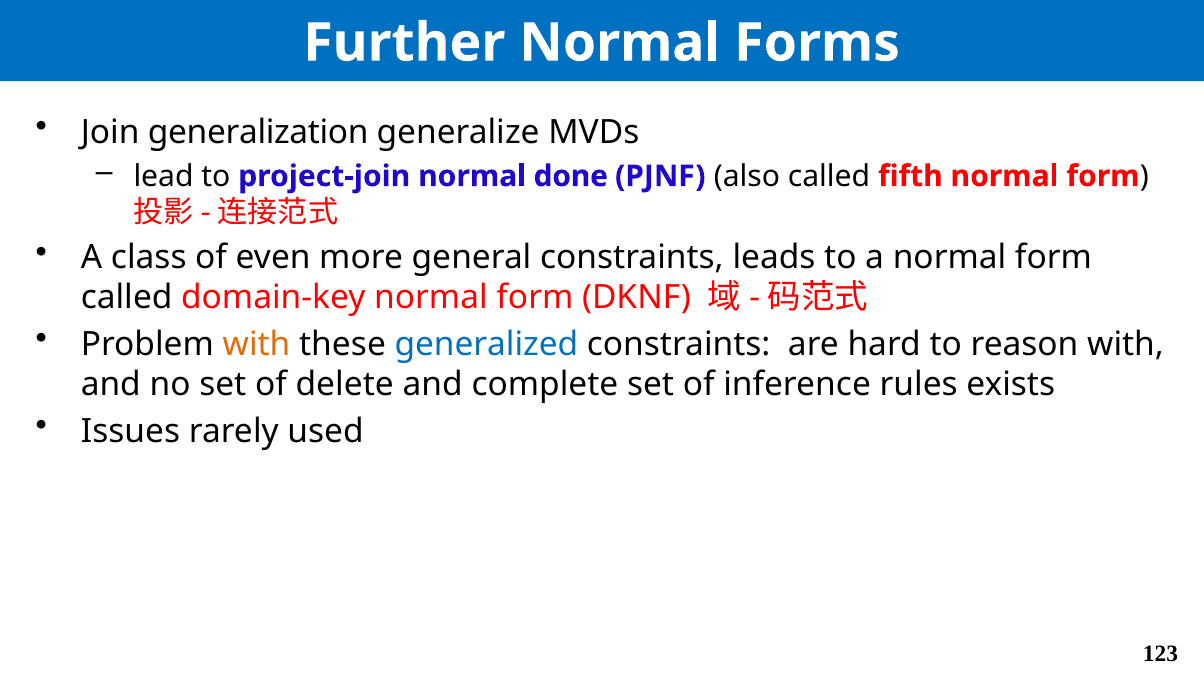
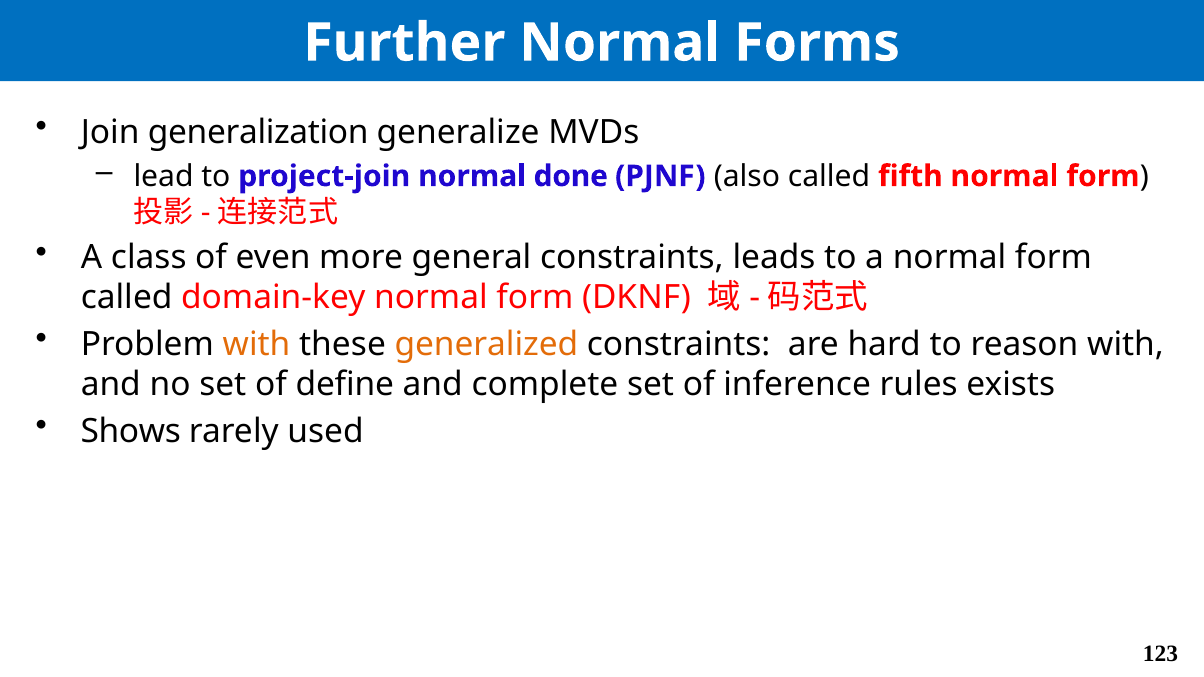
generalized colour: blue -> orange
delete: delete -> define
Issues: Issues -> Shows
